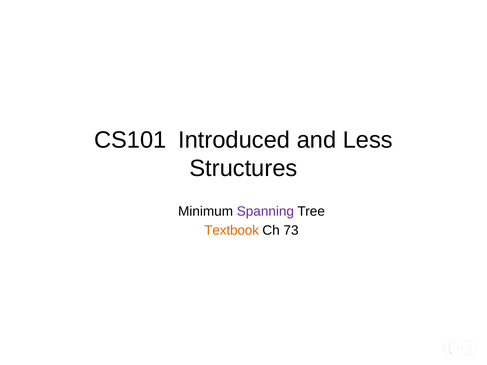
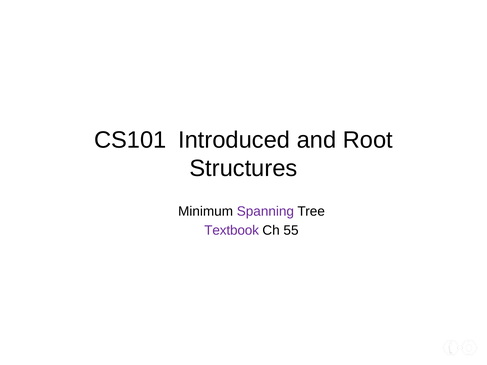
Less: Less -> Root
Textbook colour: orange -> purple
73: 73 -> 55
